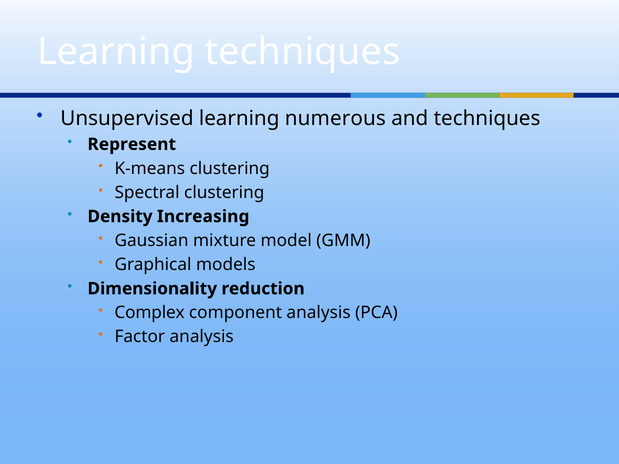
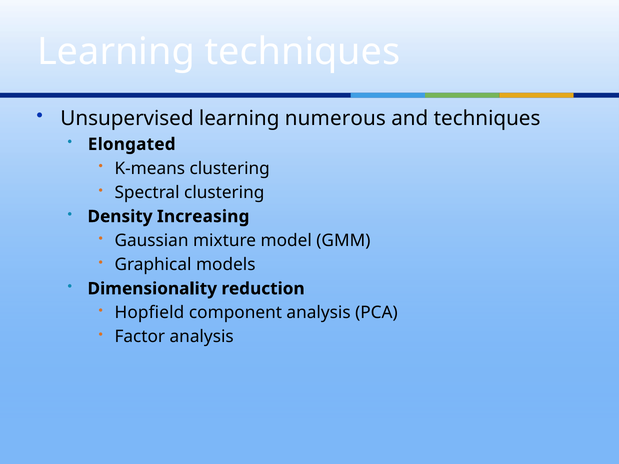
Represent: Represent -> Elongated
Complex: Complex -> Hopfield
